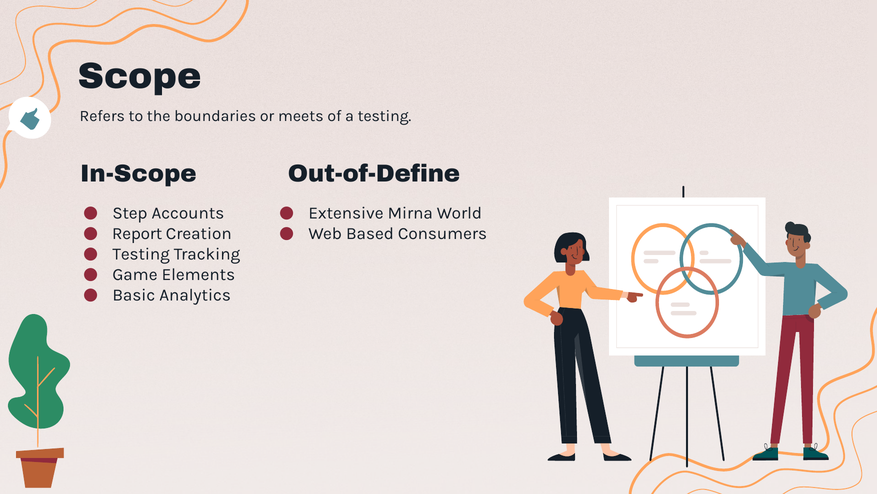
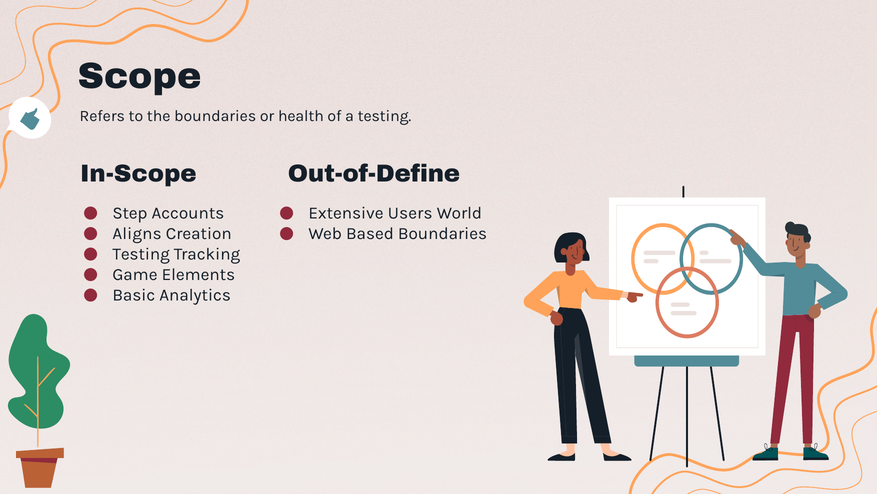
meets: meets -> health
Mirna: Mirna -> Users
Report: Report -> Aligns
Based Consumers: Consumers -> Boundaries
